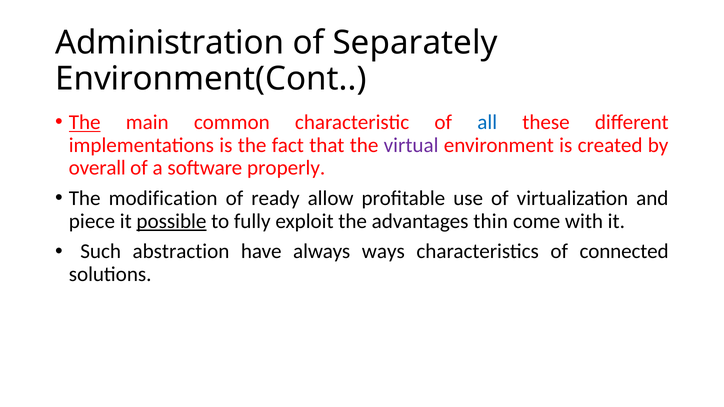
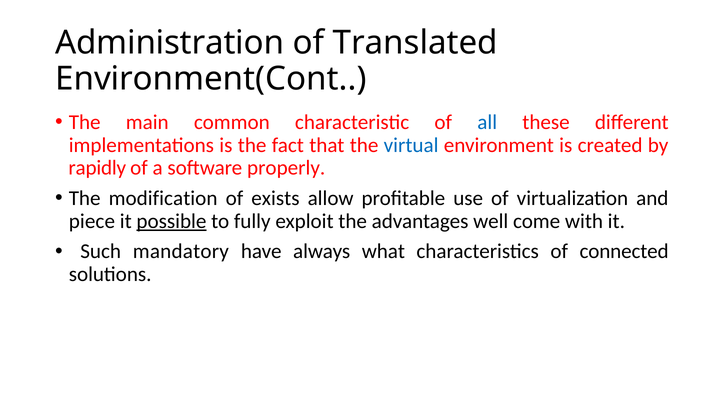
Separately: Separately -> Translated
The at (85, 122) underline: present -> none
virtual colour: purple -> blue
overall: overall -> rapidly
ready: ready -> exists
thin: thin -> well
abstraction: abstraction -> mandatory
ways: ways -> what
